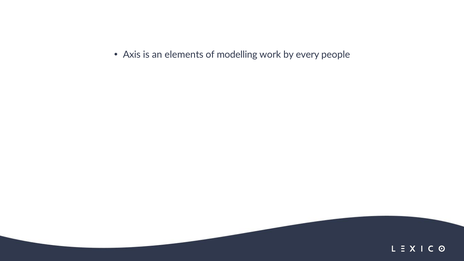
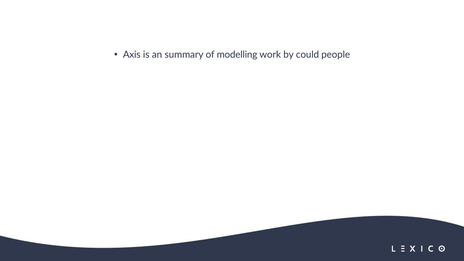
elements: elements -> summary
every: every -> could
